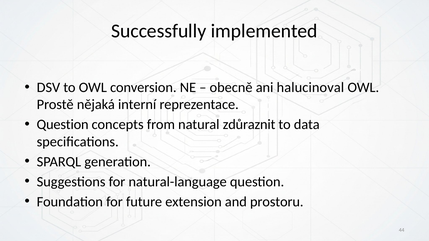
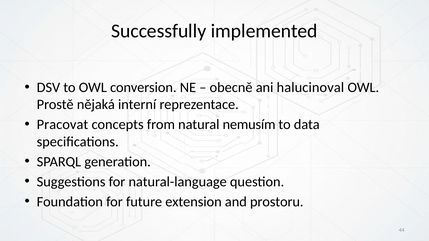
Question at (63, 125): Question -> Pracovat
zdůraznit: zdůraznit -> nemusím
